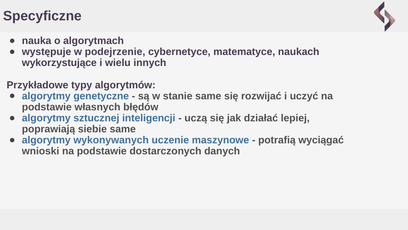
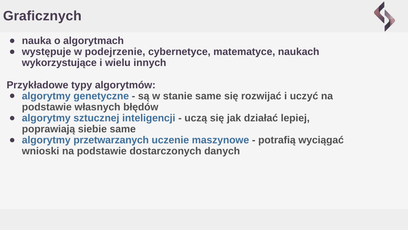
Specyficzne: Specyficzne -> Graficznych
wykonywanych: wykonywanych -> przetwarzanych
